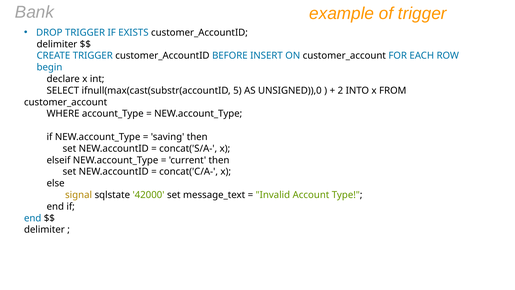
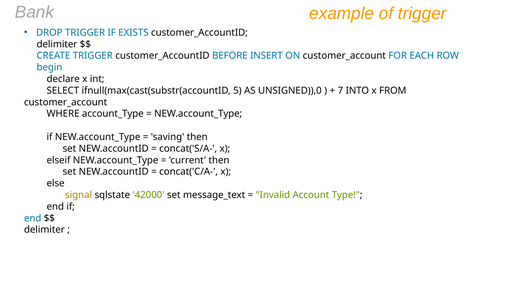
2: 2 -> 7
